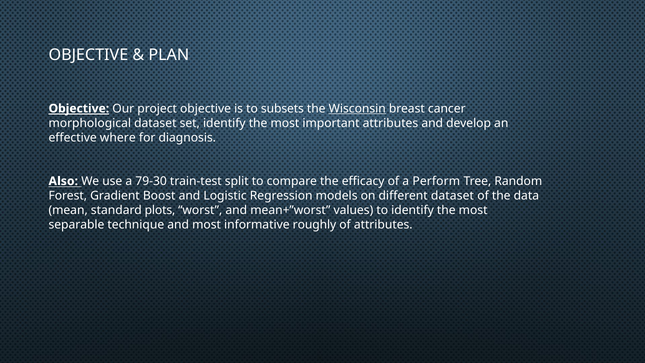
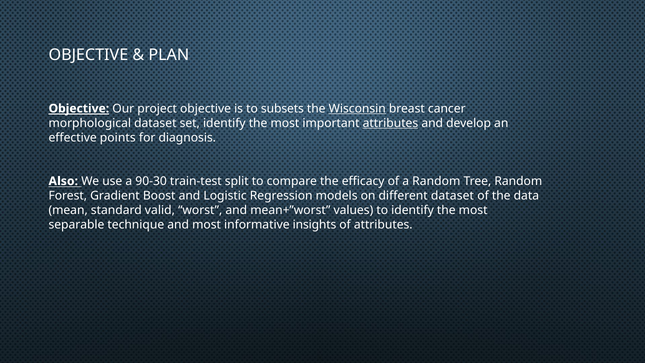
attributes at (390, 123) underline: none -> present
where: where -> points
79-30: 79-30 -> 90-30
a Perform: Perform -> Random
plots: plots -> valid
roughly: roughly -> insights
